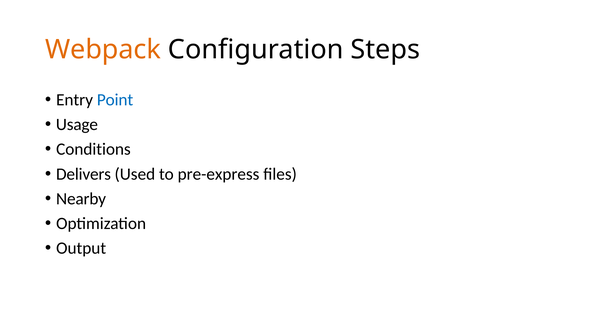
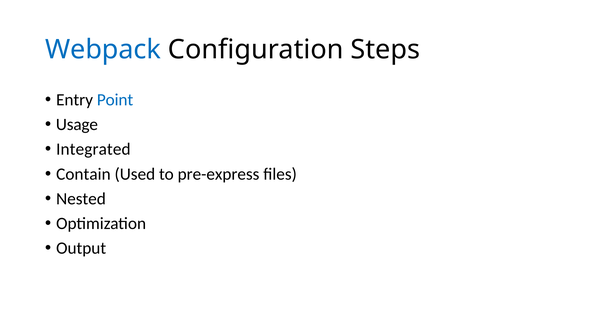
Webpack colour: orange -> blue
Conditions: Conditions -> Integrated
Delivers: Delivers -> Contain
Nearby: Nearby -> Nested
